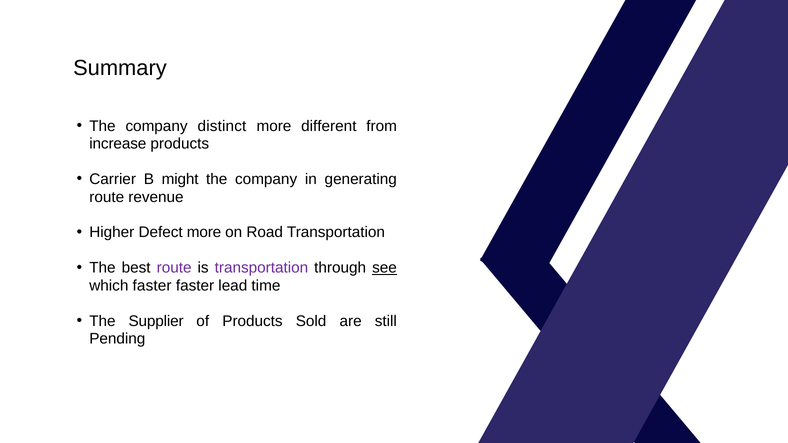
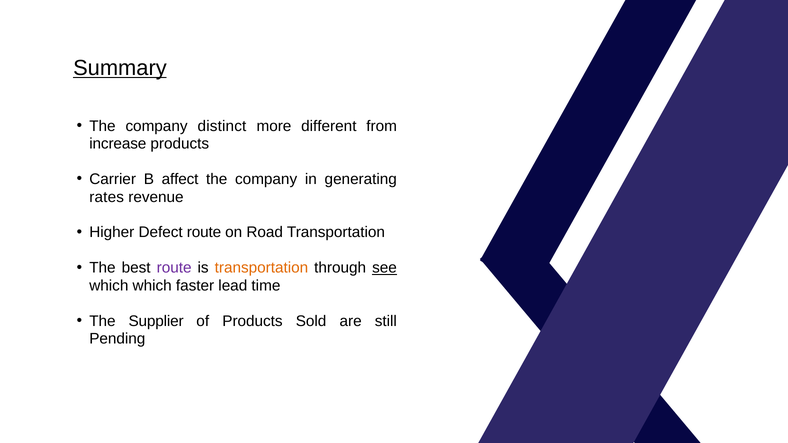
Summary underline: none -> present
might: might -> affect
route at (107, 197): route -> rates
Defect more: more -> route
transportation at (261, 268) colour: purple -> orange
which faster: faster -> which
